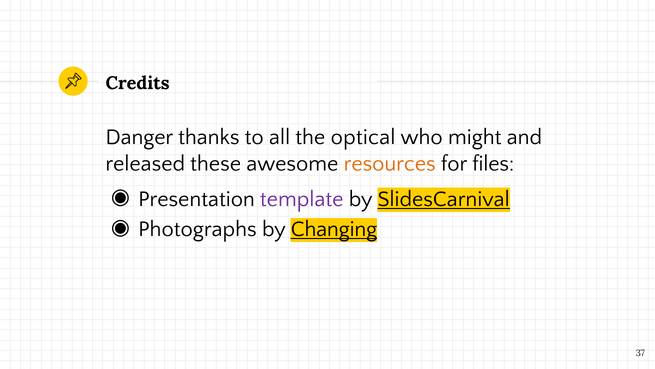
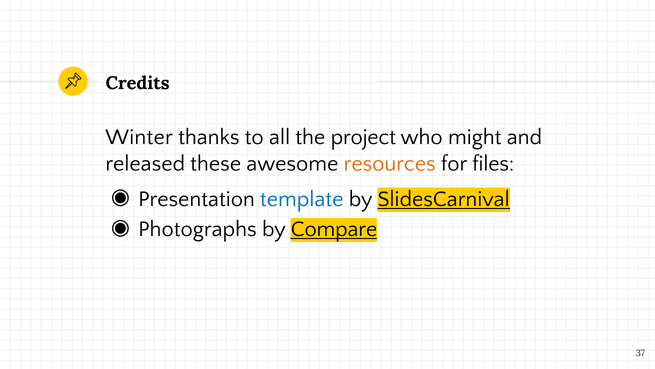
Danger: Danger -> Winter
optical: optical -> project
template colour: purple -> blue
Changing: Changing -> Compare
